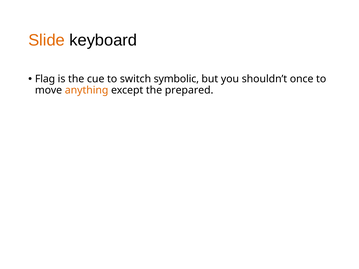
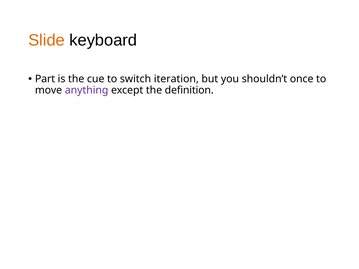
Flag: Flag -> Part
symbolic: symbolic -> iteration
anything colour: orange -> purple
prepared: prepared -> definition
